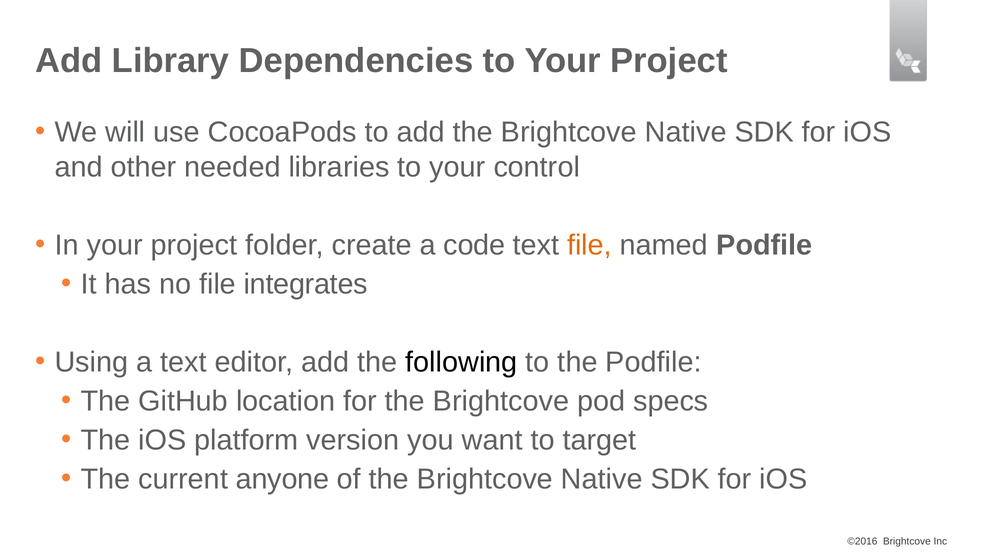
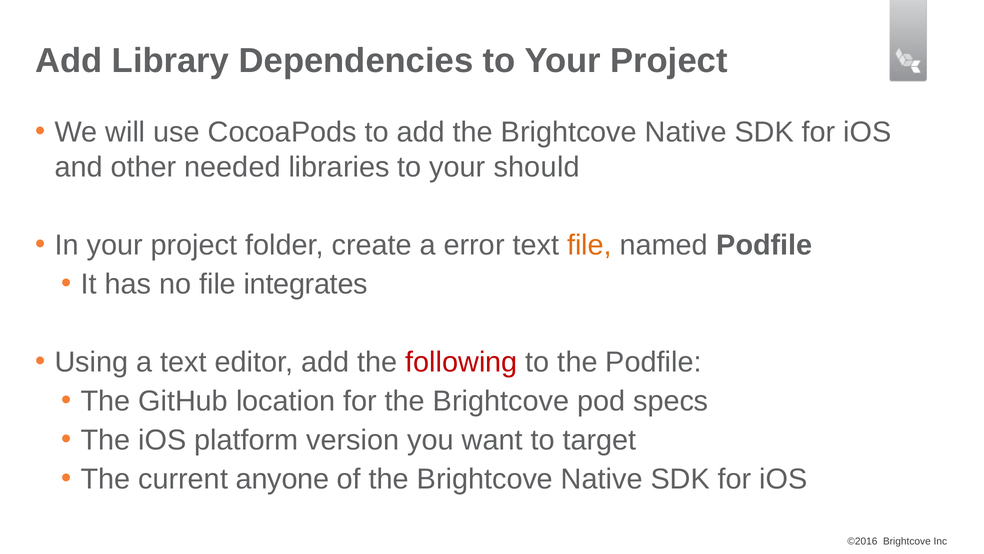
control: control -> should
code: code -> error
following colour: black -> red
